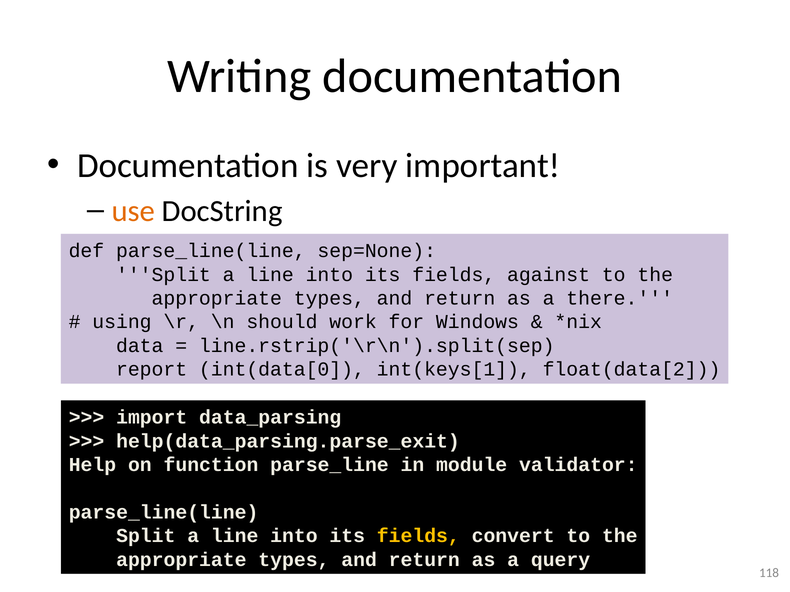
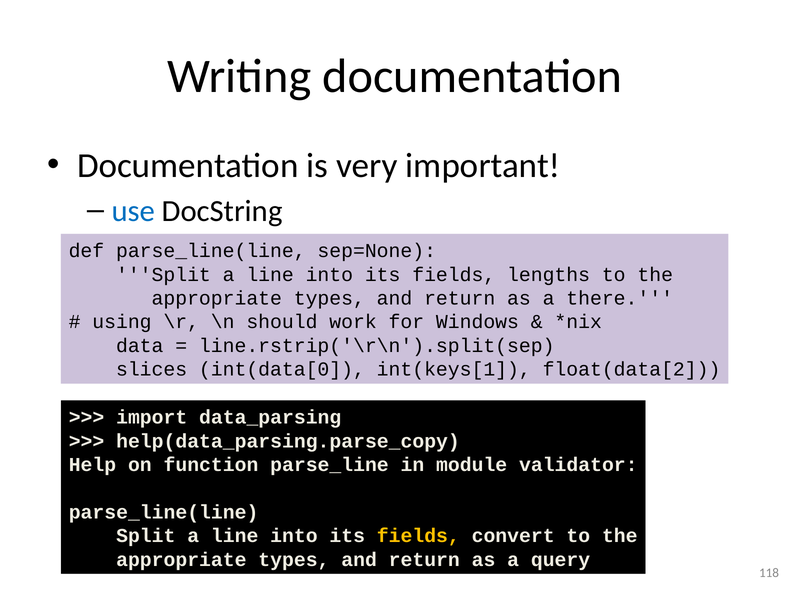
use colour: orange -> blue
against: against -> lengths
report: report -> slices
help(data_parsing.parse_exit: help(data_parsing.parse_exit -> help(data_parsing.parse_copy
